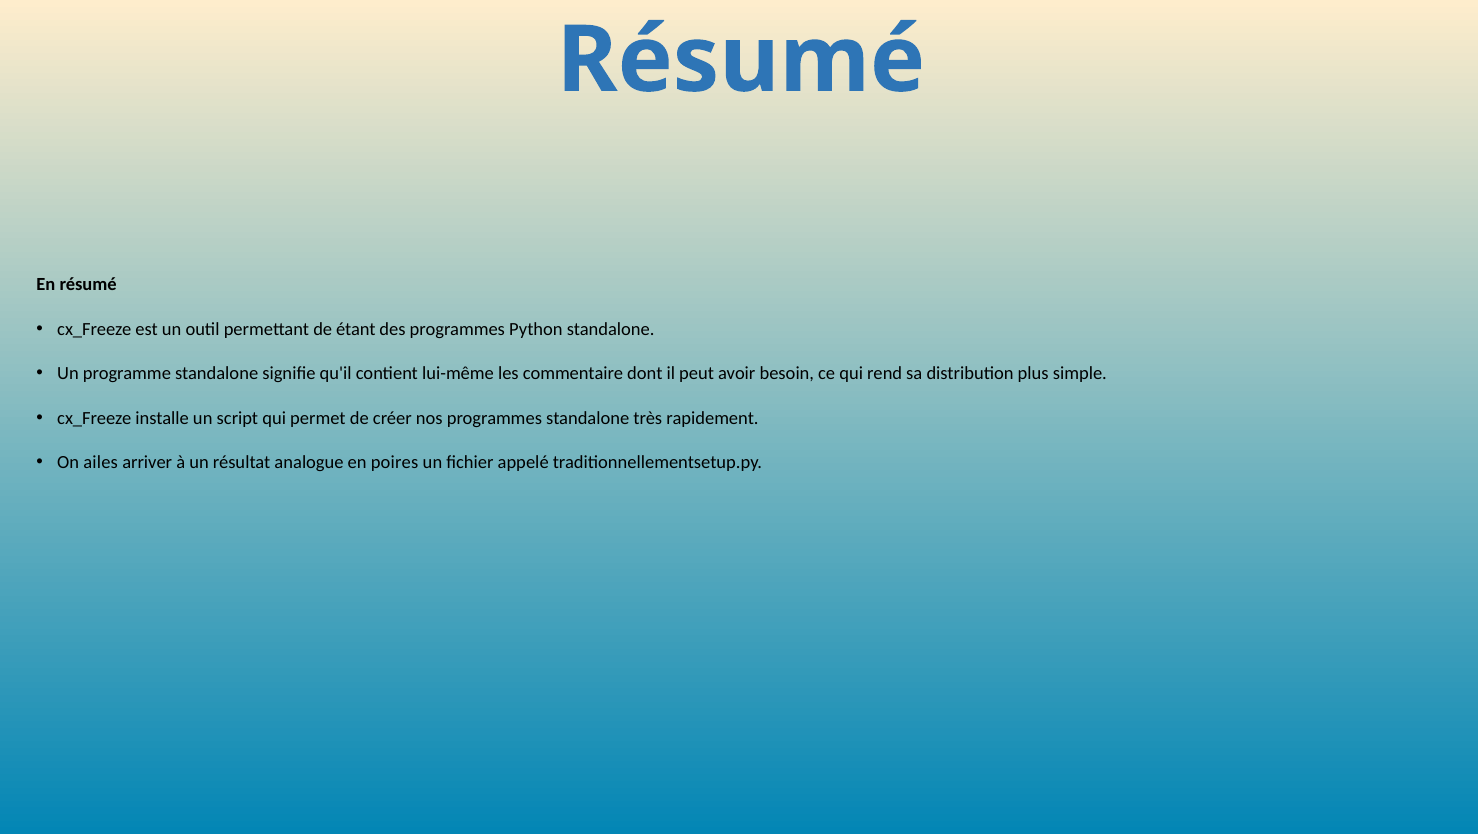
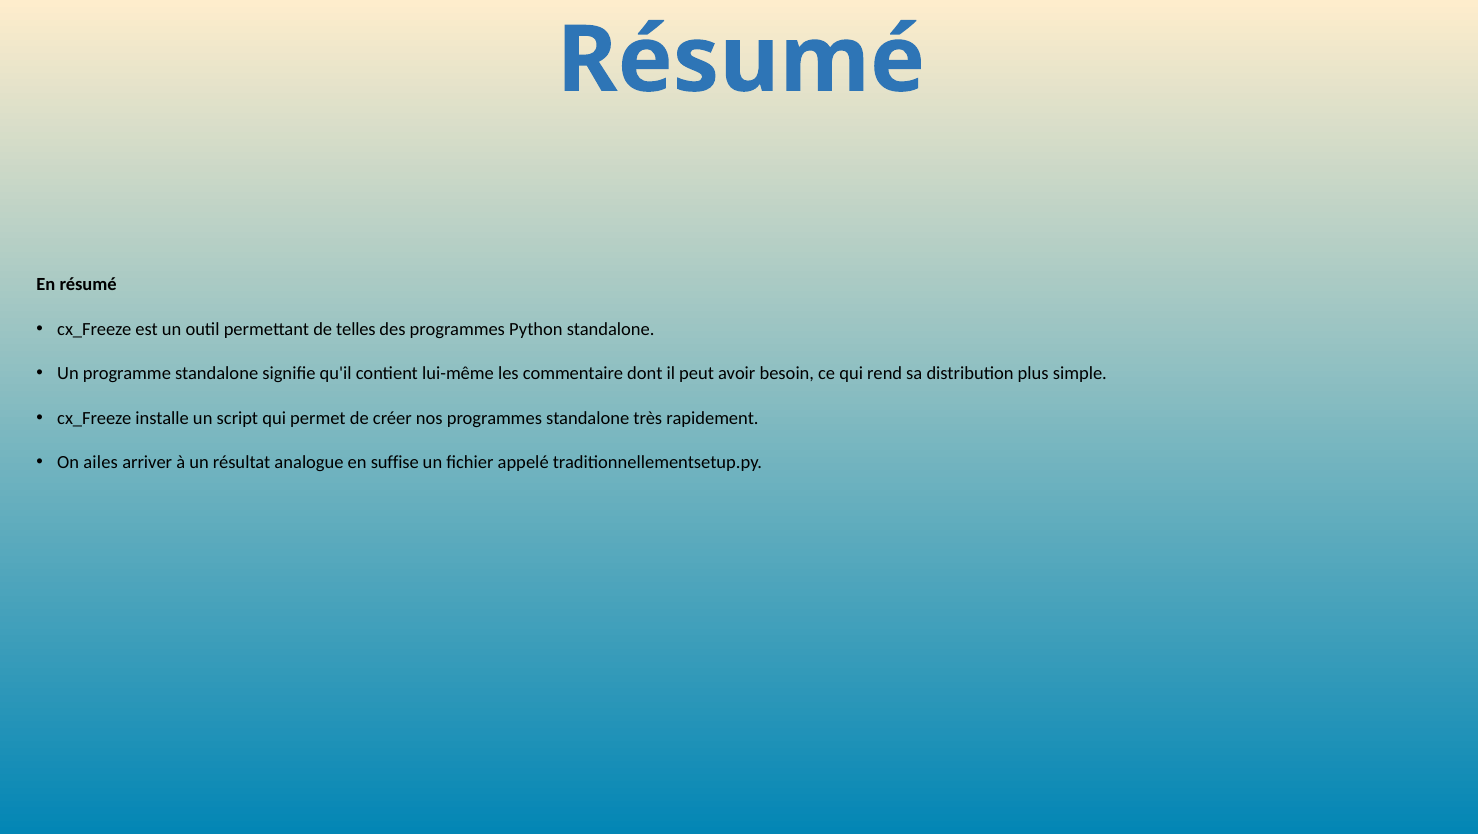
étant: étant -> telles
poires: poires -> suffise
